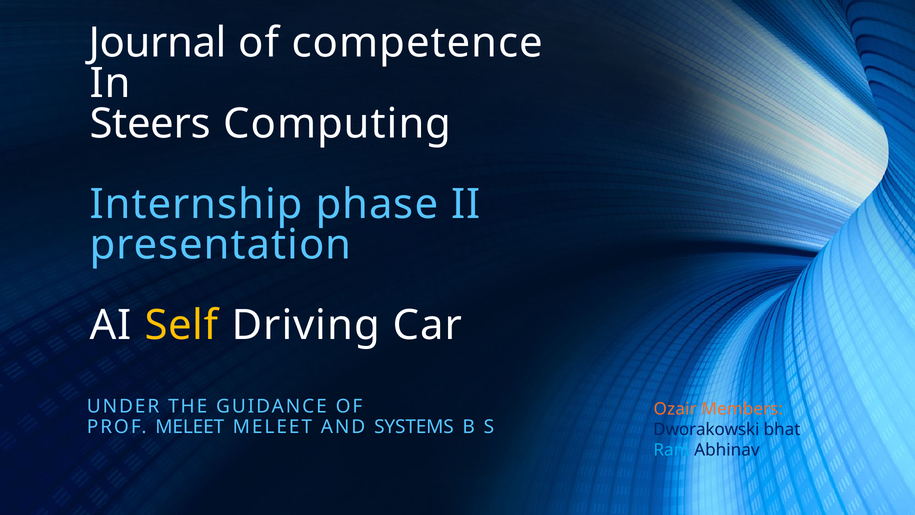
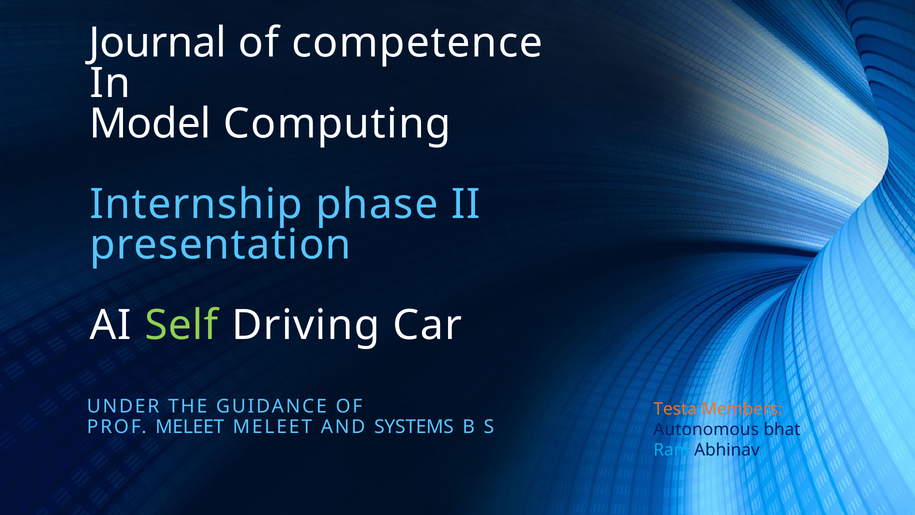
Steers: Steers -> Model
Self colour: yellow -> light green
Ozair: Ozair -> Testa
Dworakowski: Dworakowski -> Autonomous
